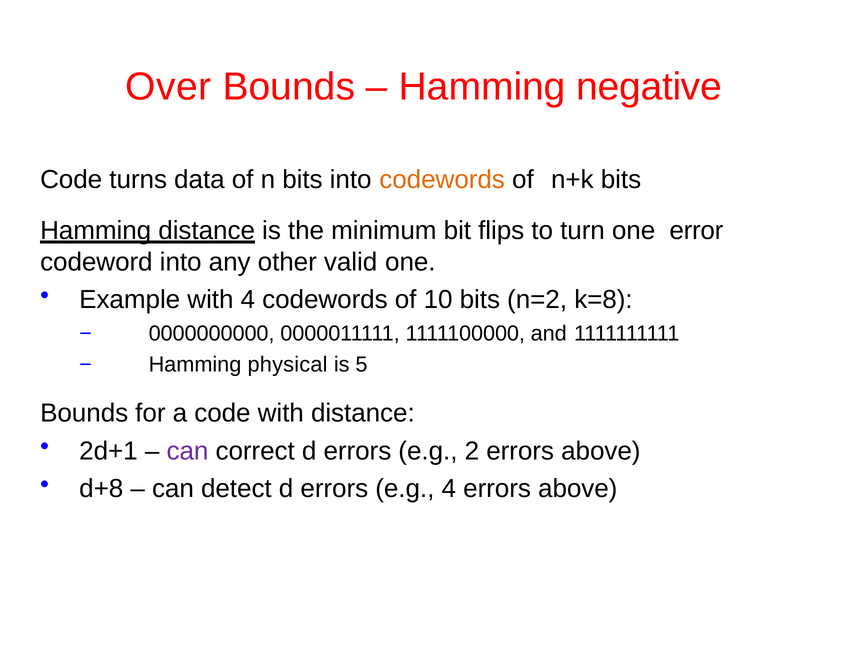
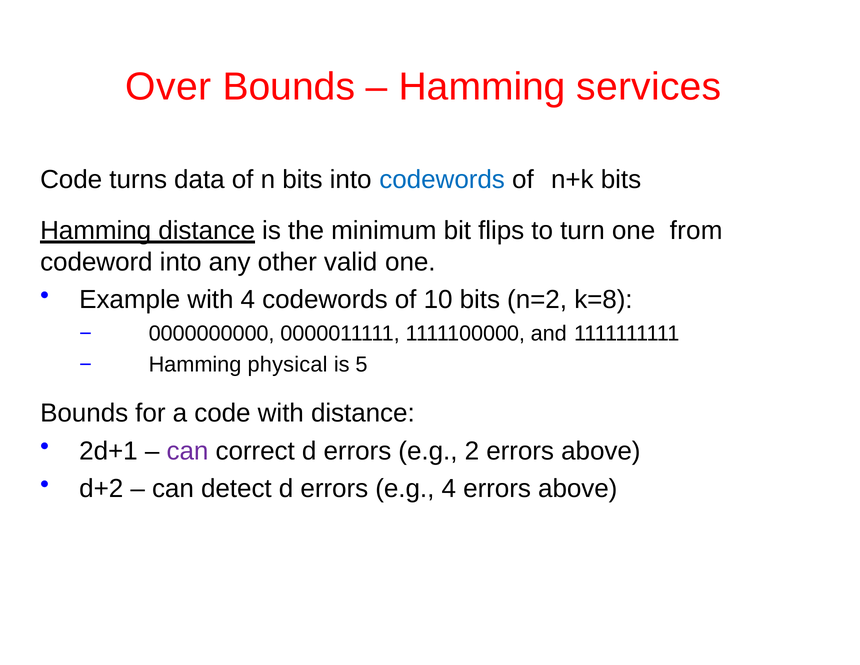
negative: negative -> services
codewords at (442, 180) colour: orange -> blue
error: error -> from
d+8: d+8 -> d+2
